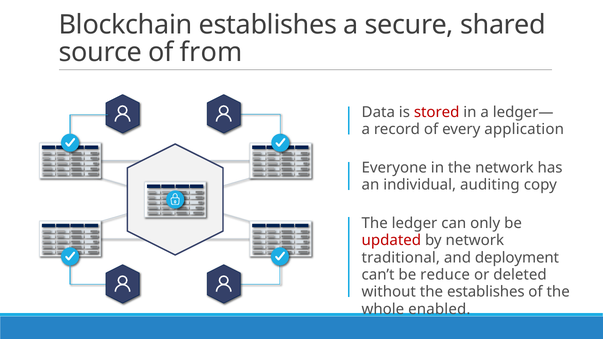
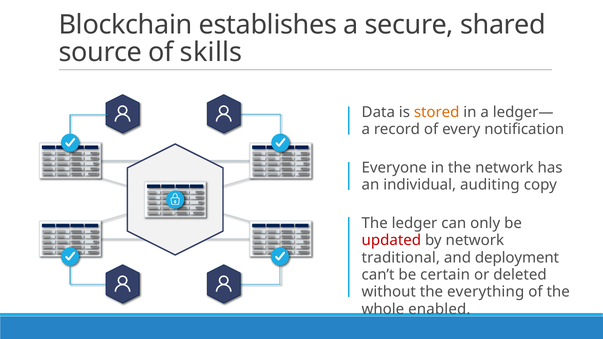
from: from -> skills
stored colour: red -> orange
application: application -> notification
reduce: reduce -> certain
the establishes: establishes -> everything
